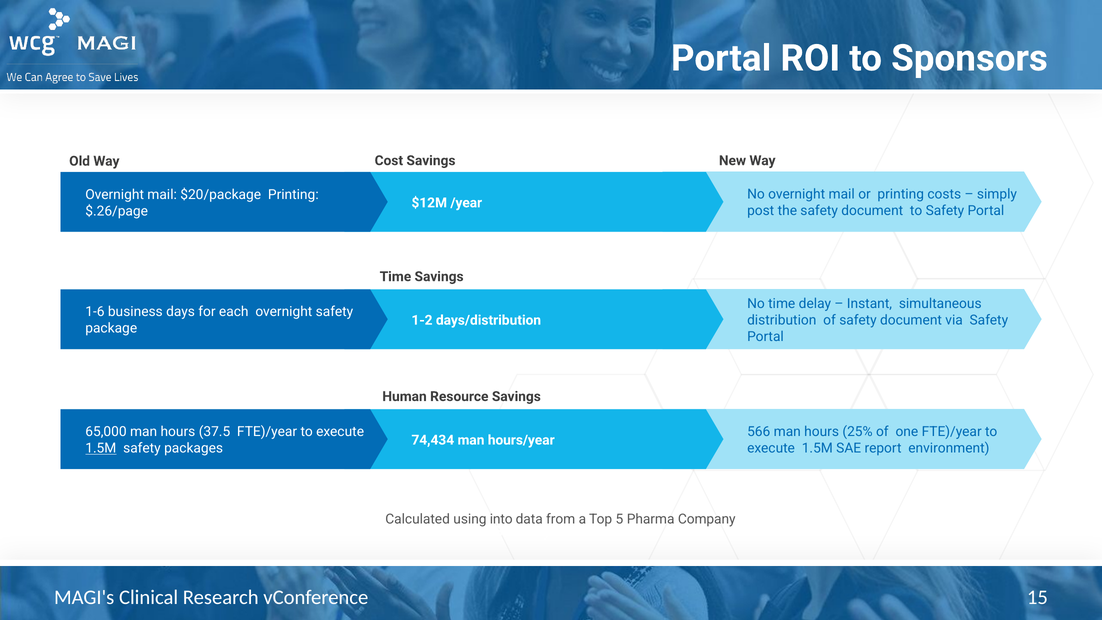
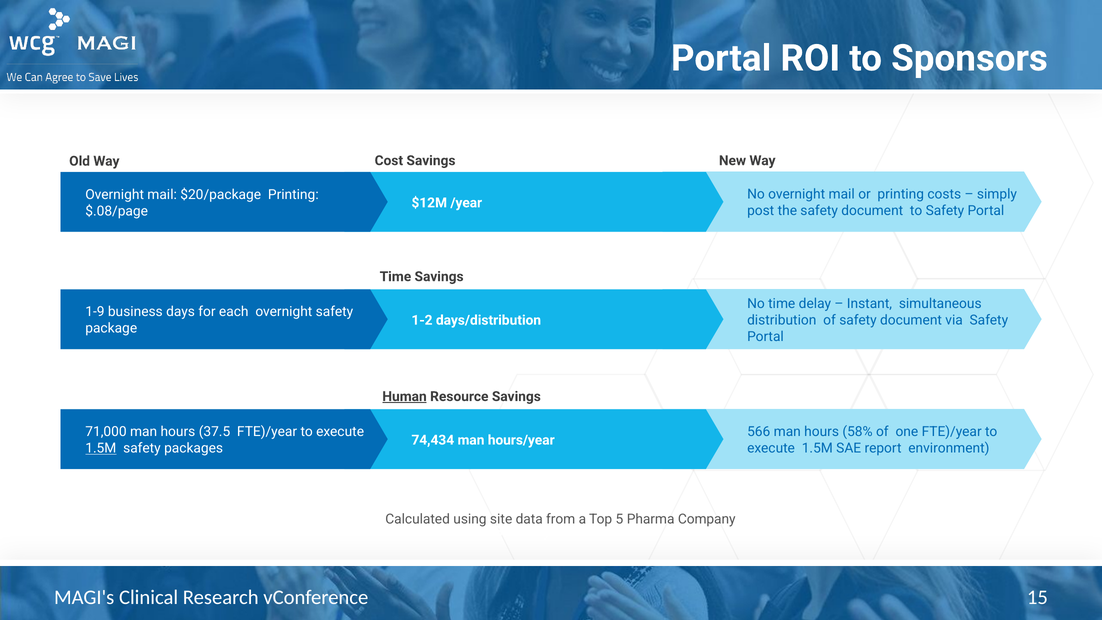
$.26/page: $.26/page -> $.08/page
1-6: 1-6 -> 1-9
Human underline: none -> present
65,000: 65,000 -> 71,000
25%: 25% -> 58%
into: into -> site
